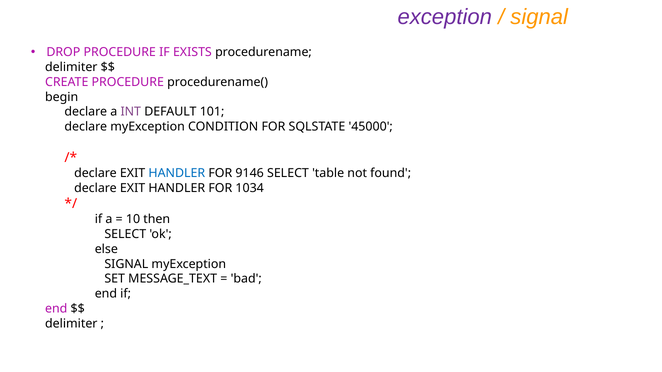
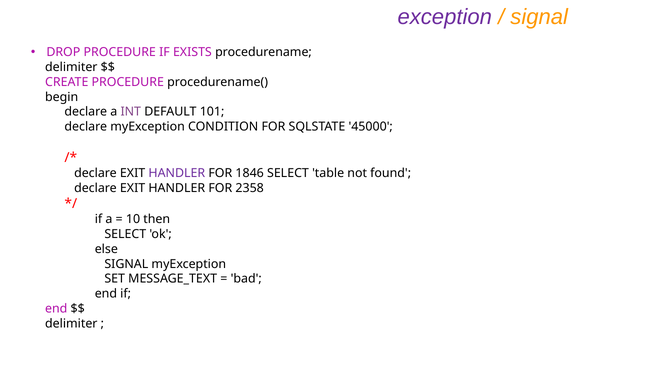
HANDLER at (177, 173) colour: blue -> purple
9146: 9146 -> 1846
1034: 1034 -> 2358
